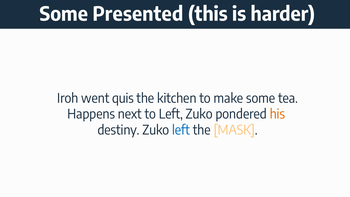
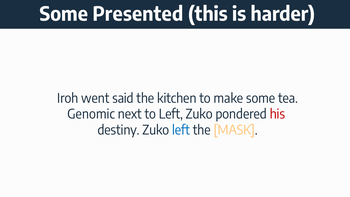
quis: quis -> said
Happens: Happens -> Genomic
his colour: orange -> red
